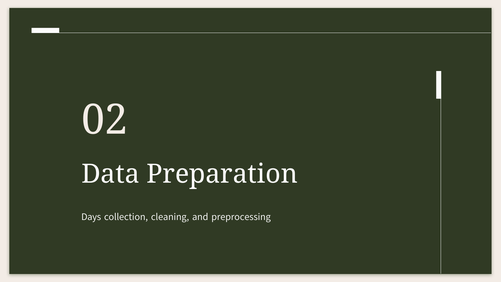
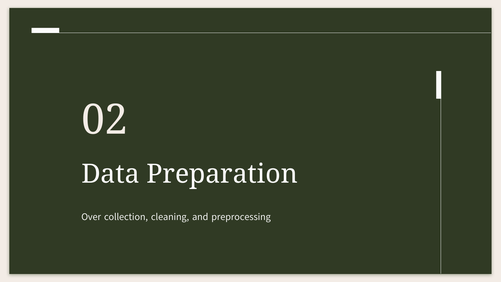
Days: Days -> Over
